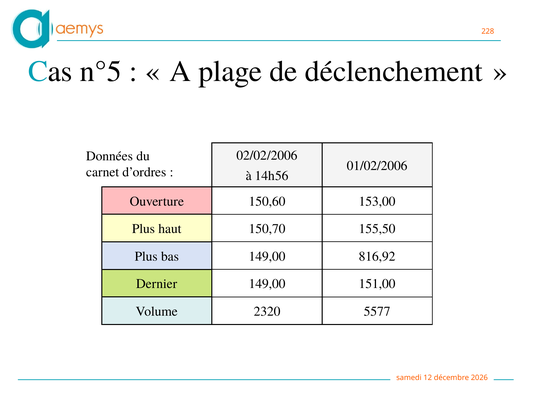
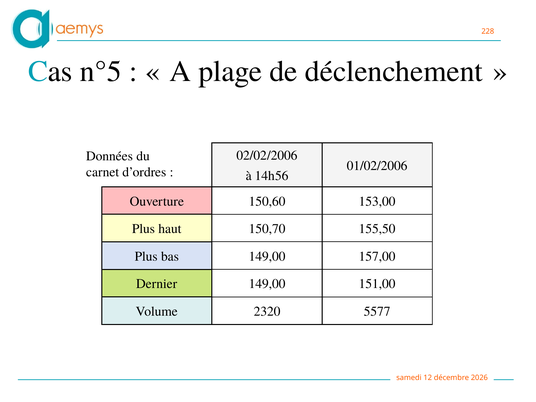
816,92: 816,92 -> 157,00
